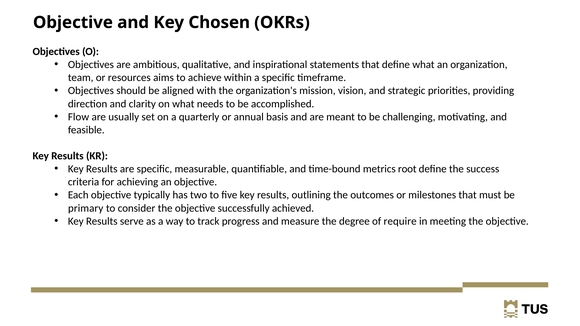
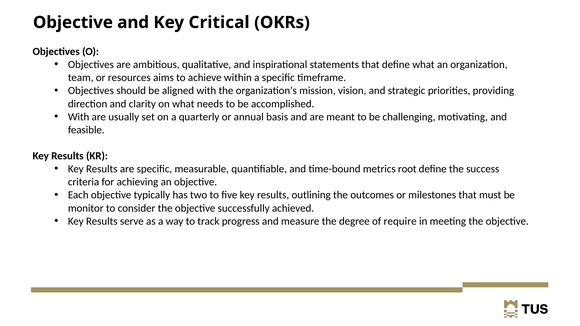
Chosen: Chosen -> Critical
Flow at (79, 117): Flow -> With
primary: primary -> monitor
